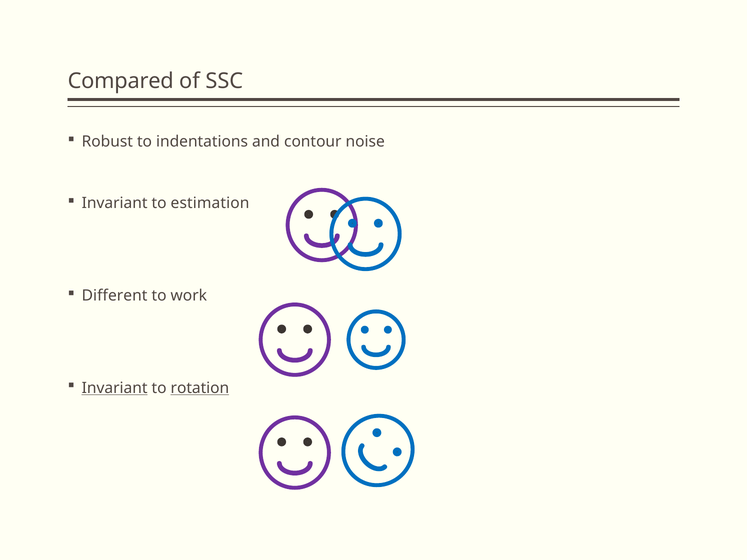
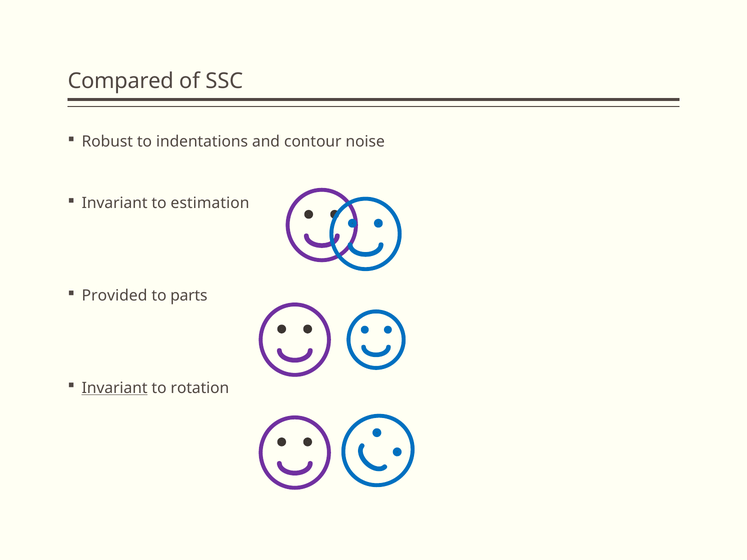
Different: Different -> Provided
work: work -> parts
rotation underline: present -> none
